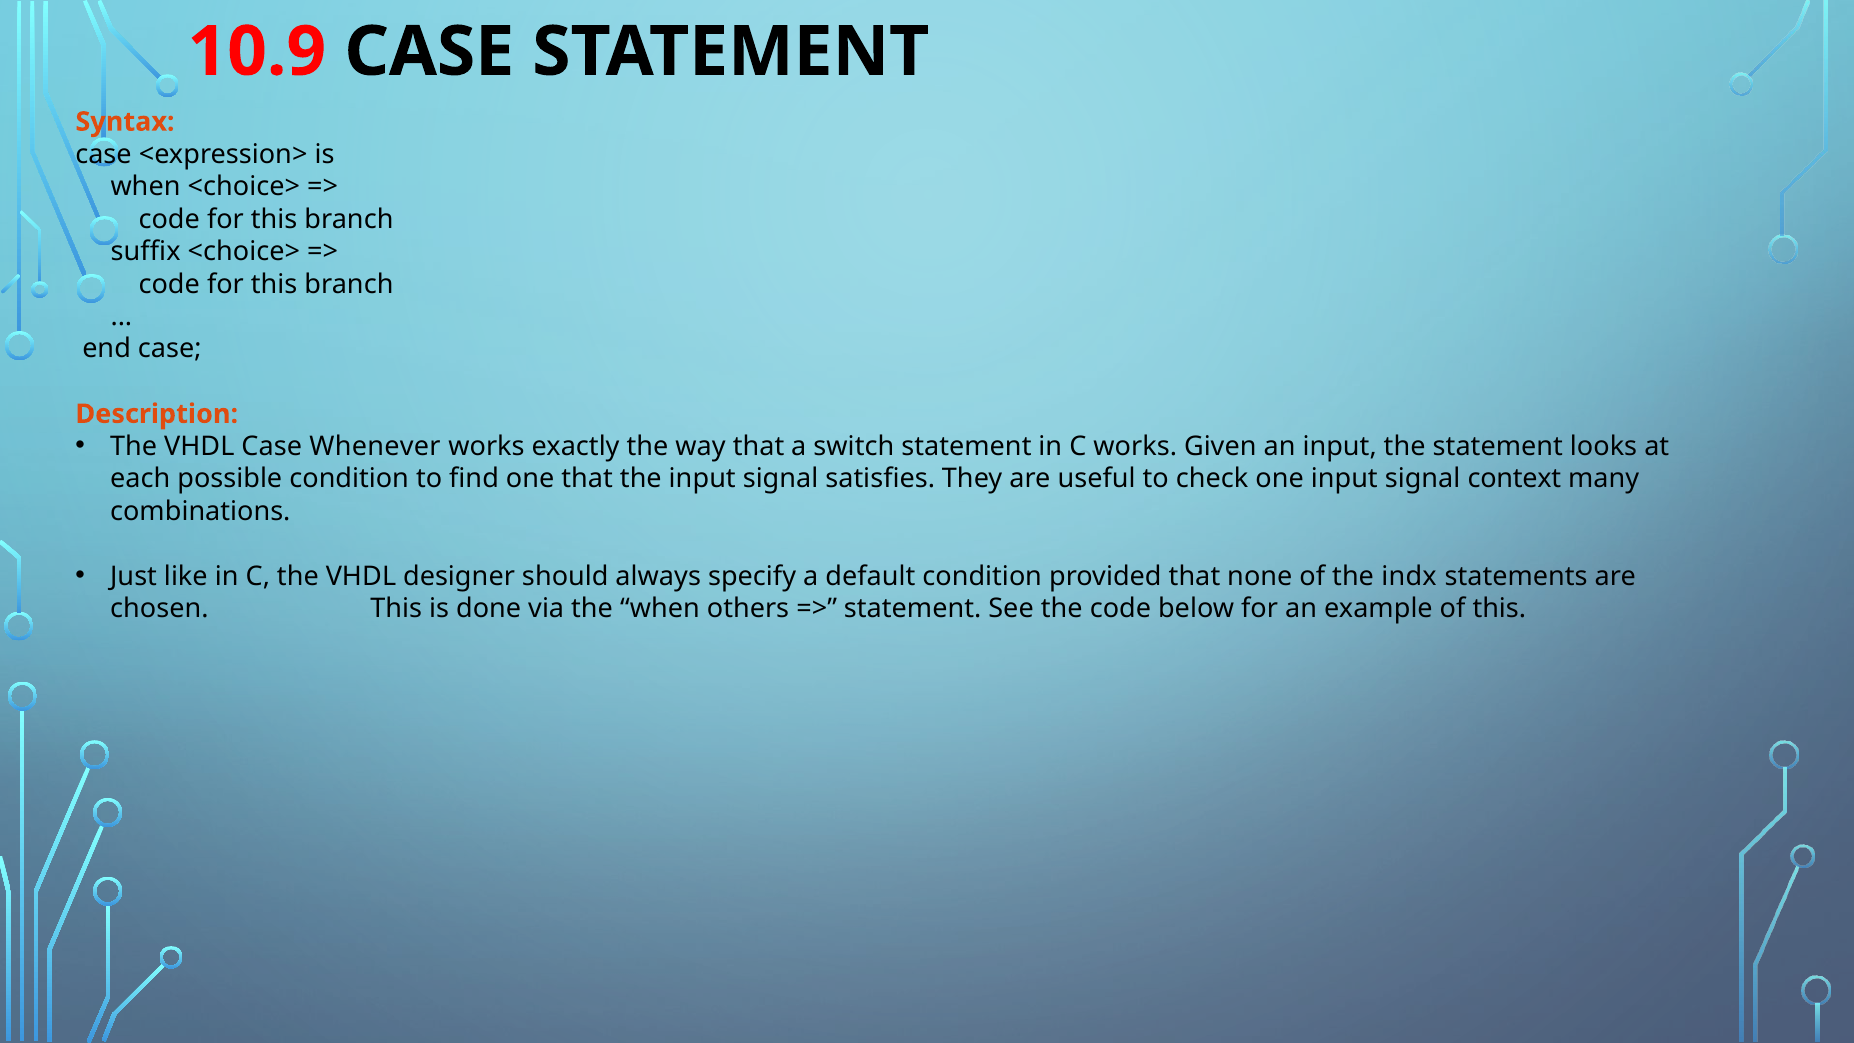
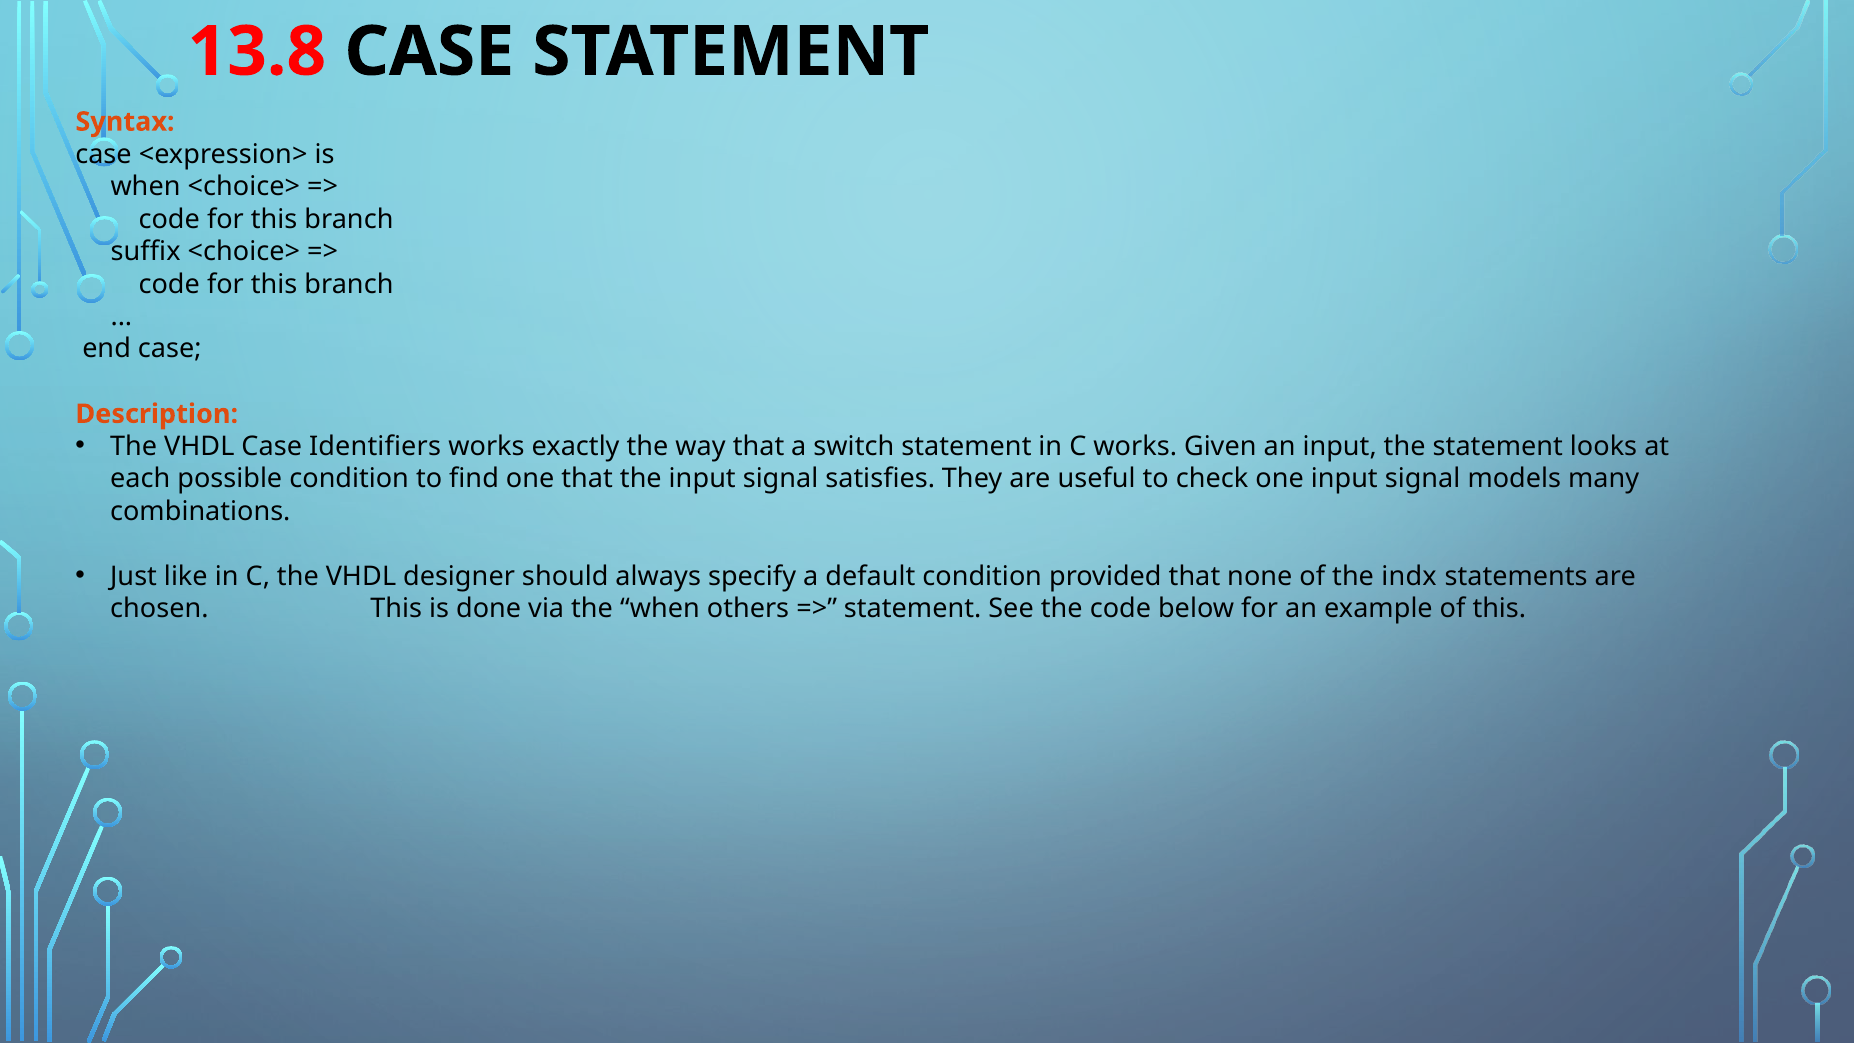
10.9: 10.9 -> 13.8
Whenever: Whenever -> Identifiers
context: context -> models
